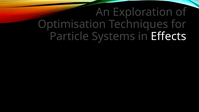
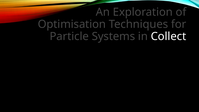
Effects: Effects -> Collect
